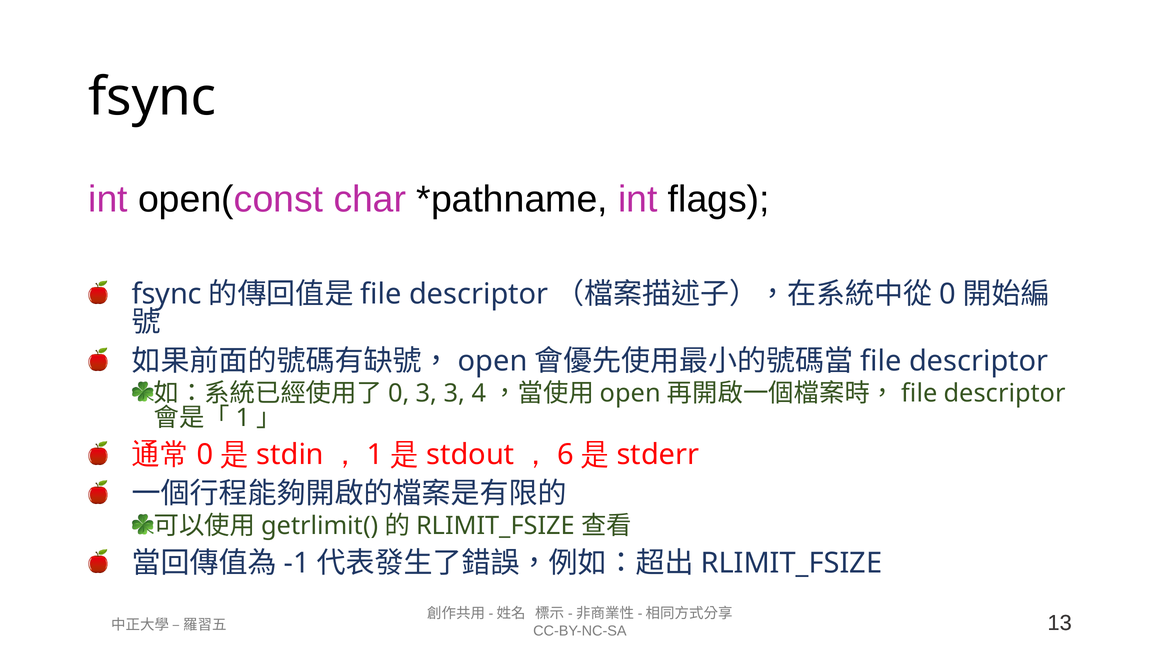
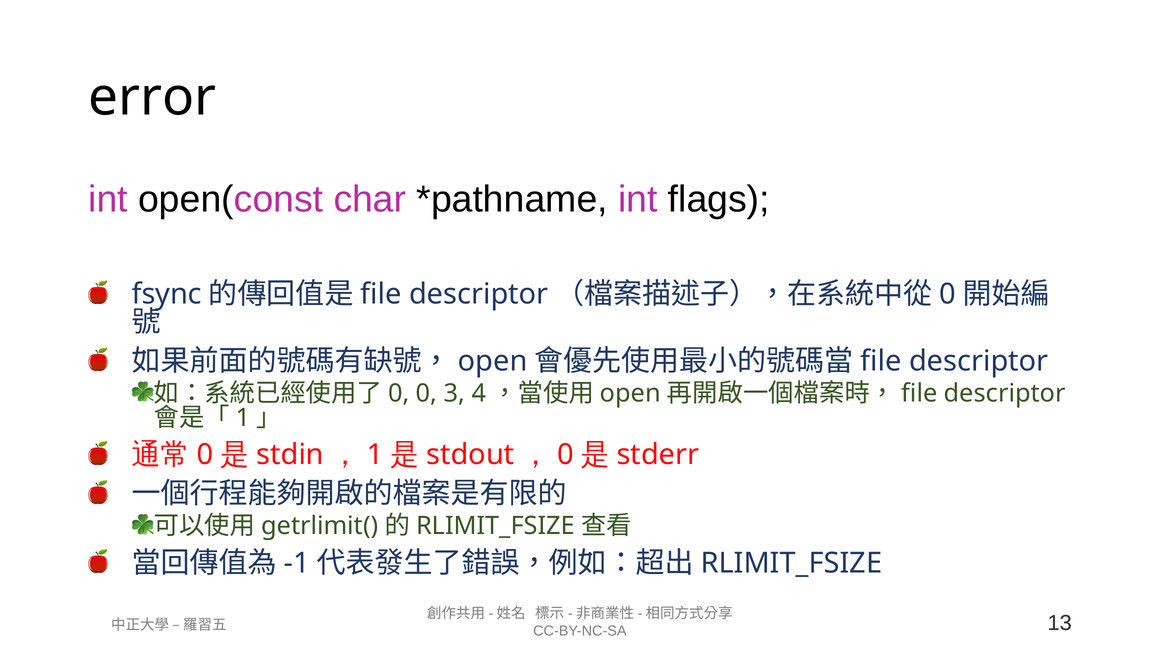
fsync at (152, 97): fsync -> error
3 at (427, 393): 3 -> 0
6 at (566, 455): 6 -> 0
